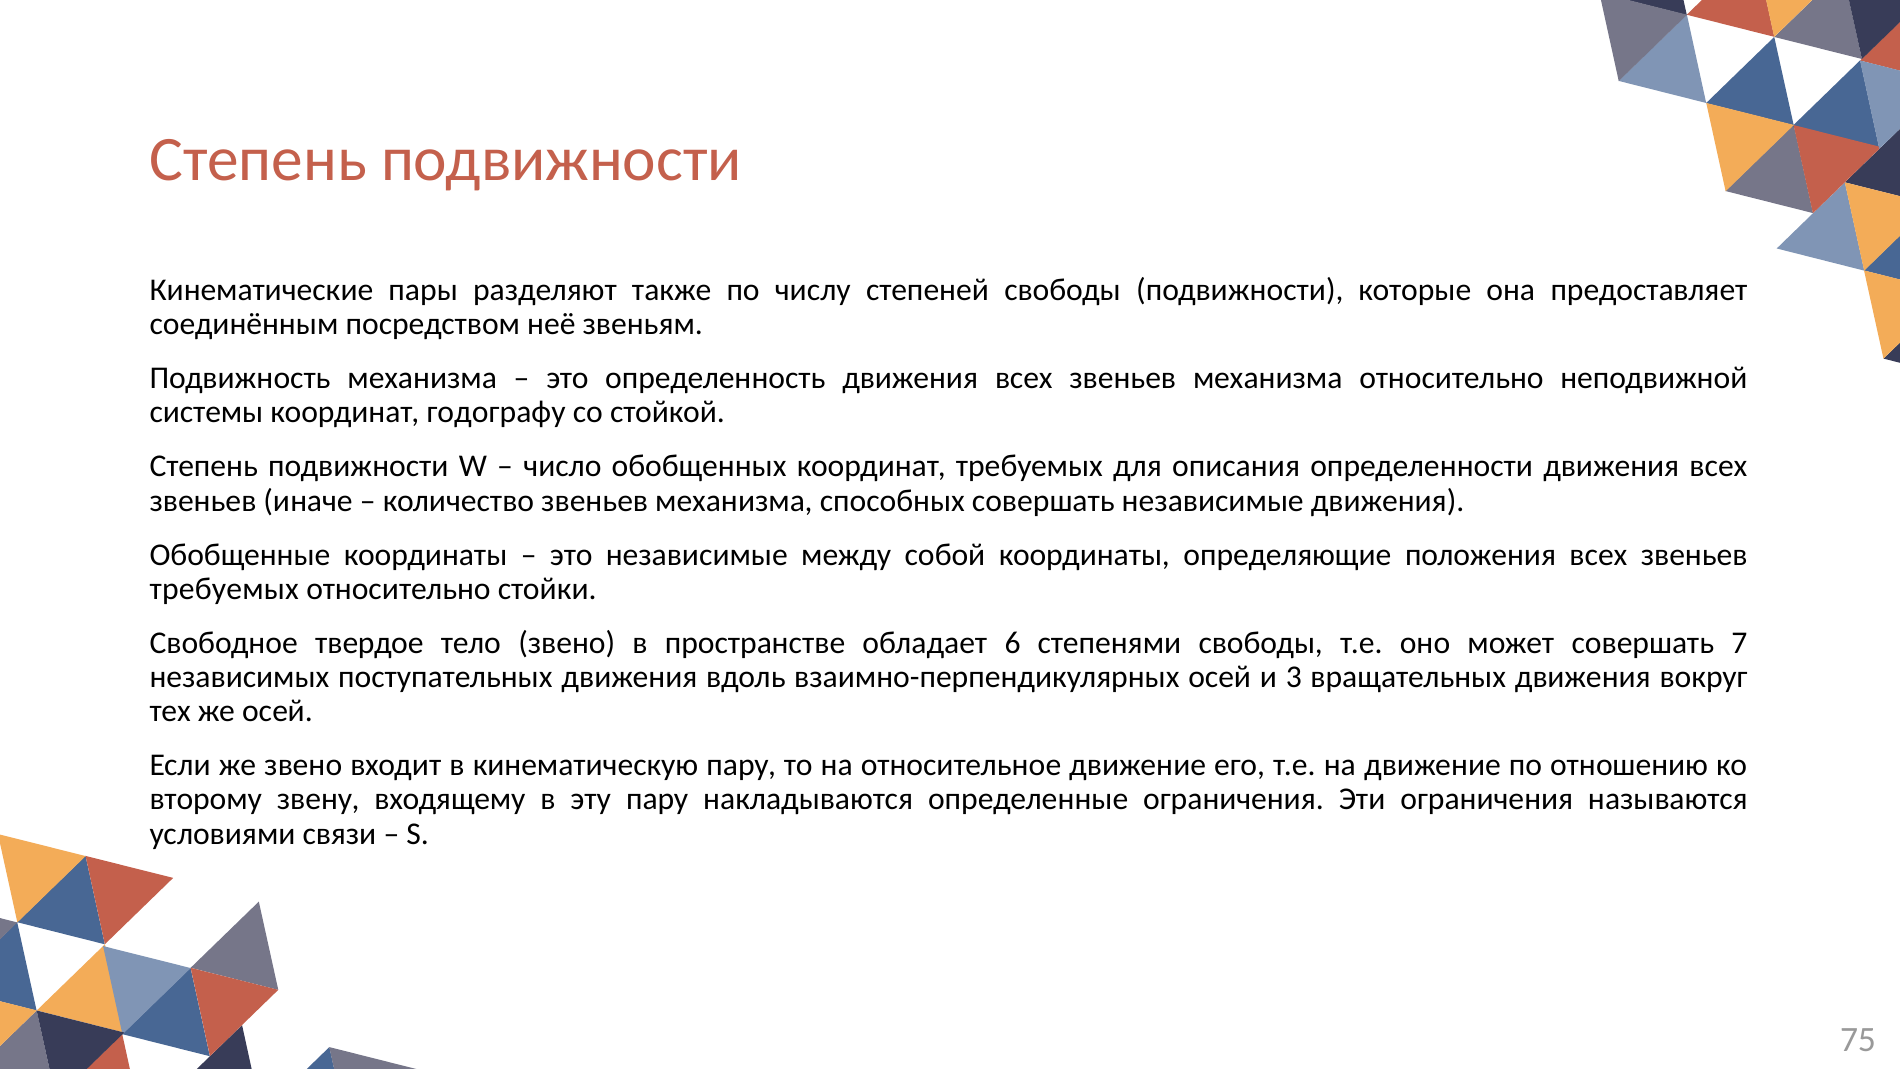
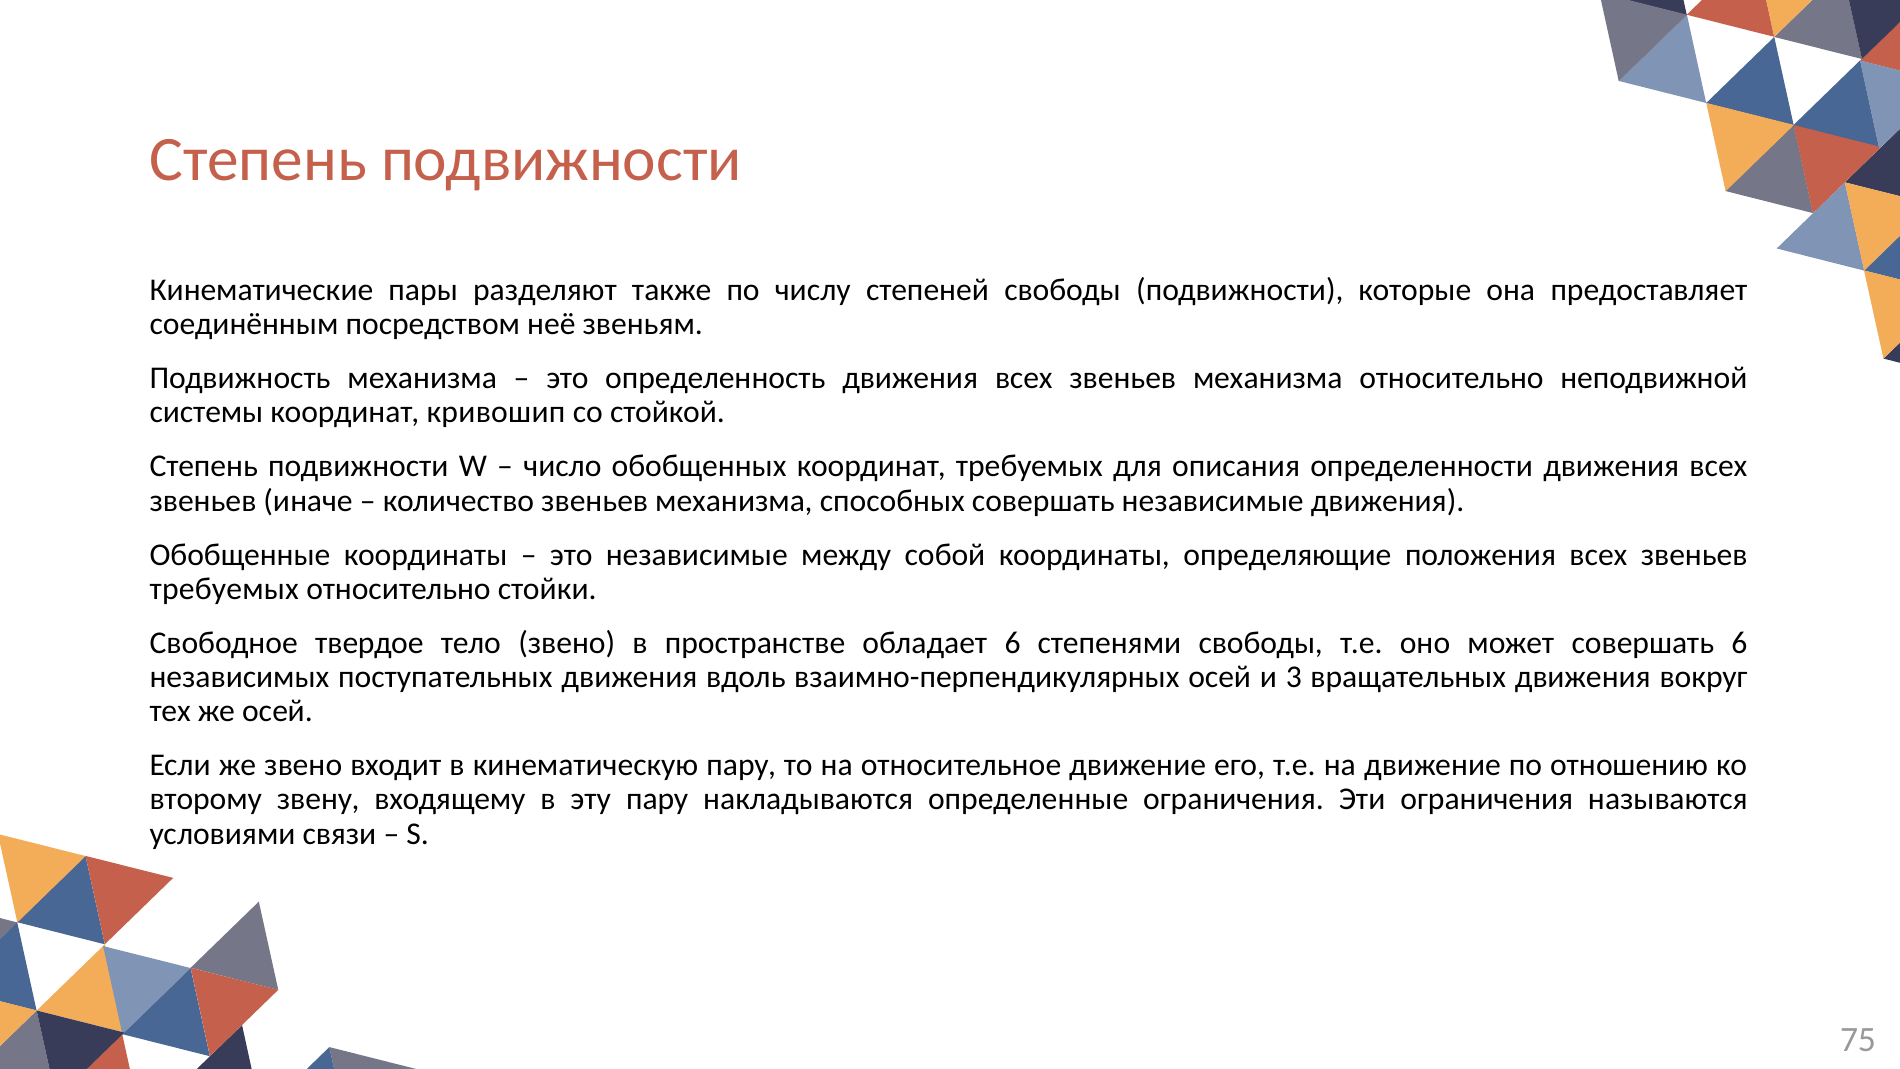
годографу: годографу -> кривошип
совершать 7: 7 -> 6
